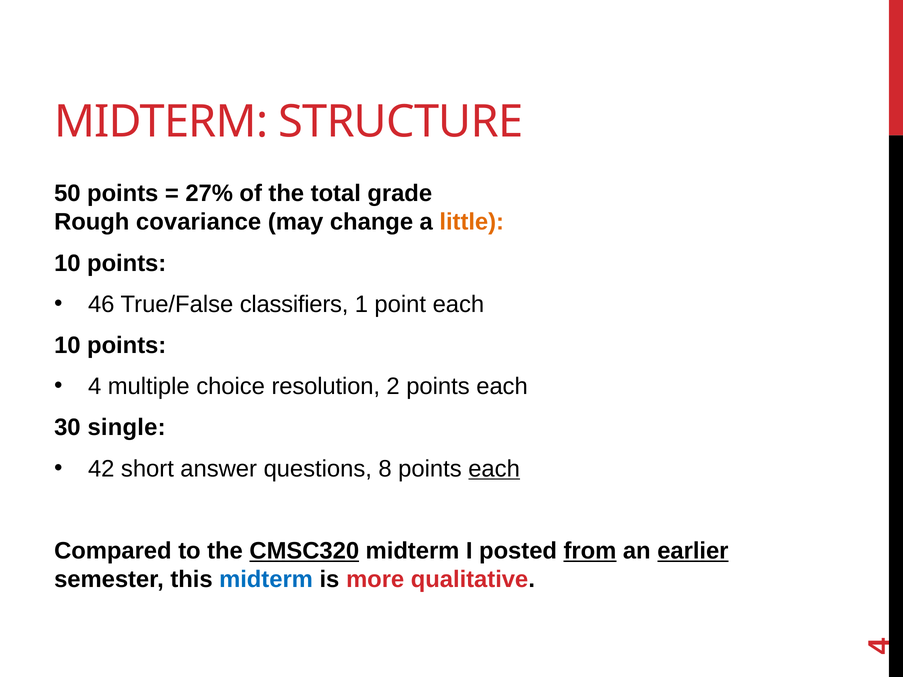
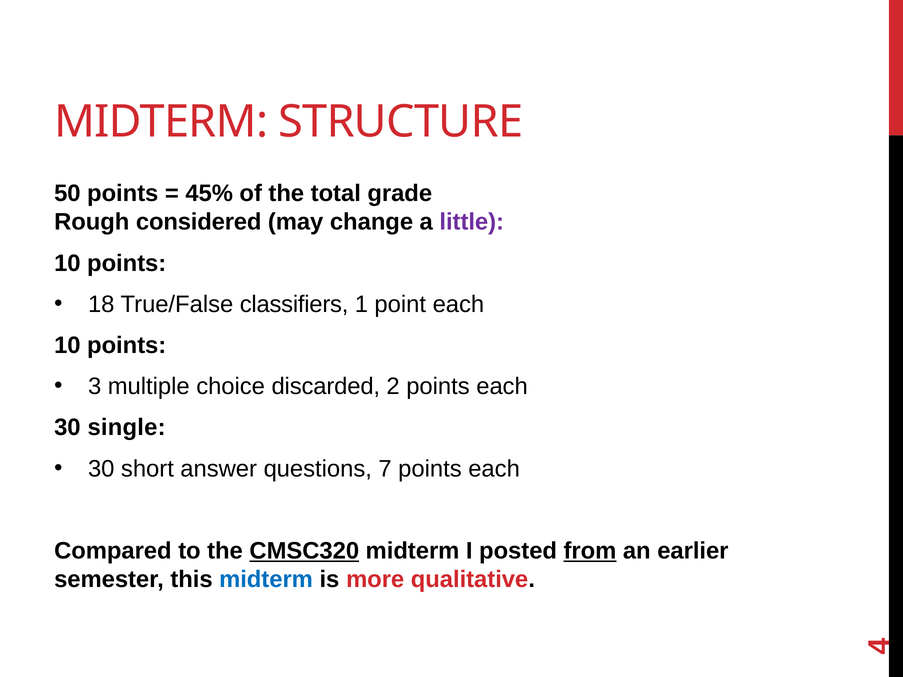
27%: 27% -> 45%
covariance: covariance -> considered
little colour: orange -> purple
46: 46 -> 18
4 at (95, 387): 4 -> 3
resolution: resolution -> discarded
42 at (101, 469): 42 -> 30
8: 8 -> 7
each at (494, 469) underline: present -> none
earlier underline: present -> none
